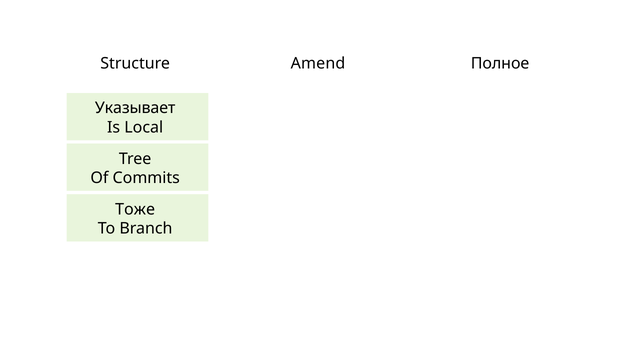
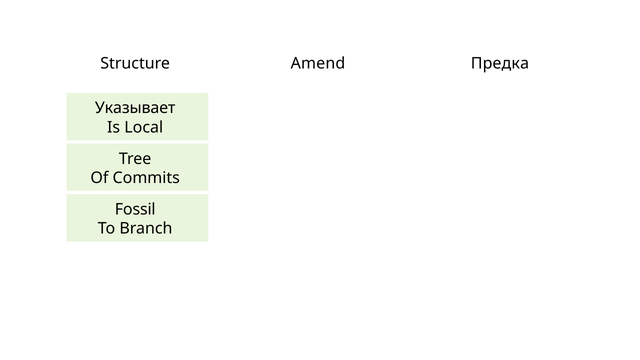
Полное: Полное -> Предка
Тоже: Тоже -> Fossil
